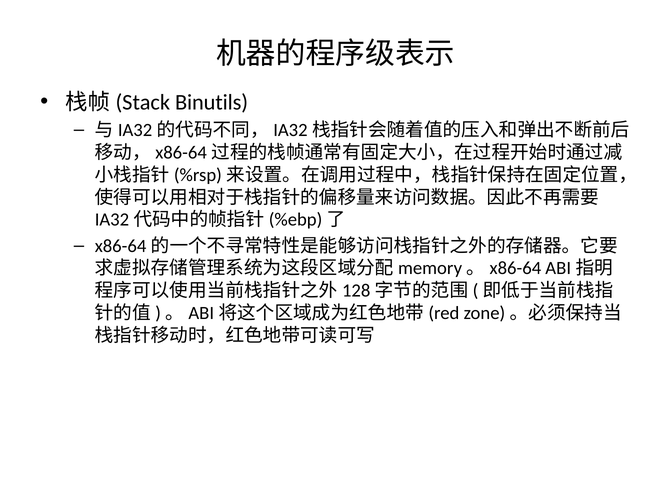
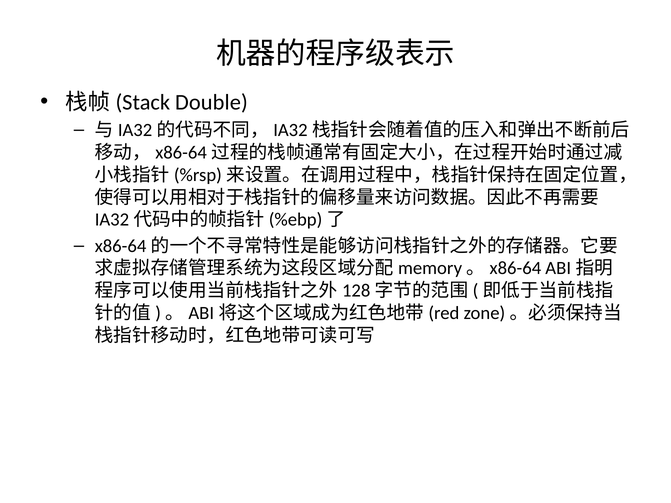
Binutils: Binutils -> Double
